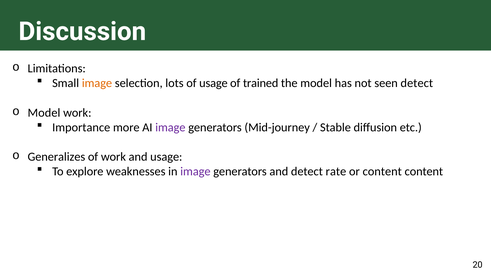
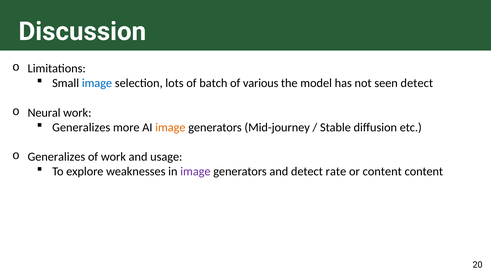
image at (97, 83) colour: orange -> blue
of usage: usage -> batch
trained: trained -> various
Model at (44, 113): Model -> Neural
Importance at (81, 127): Importance -> Generalizes
image at (170, 127) colour: purple -> orange
